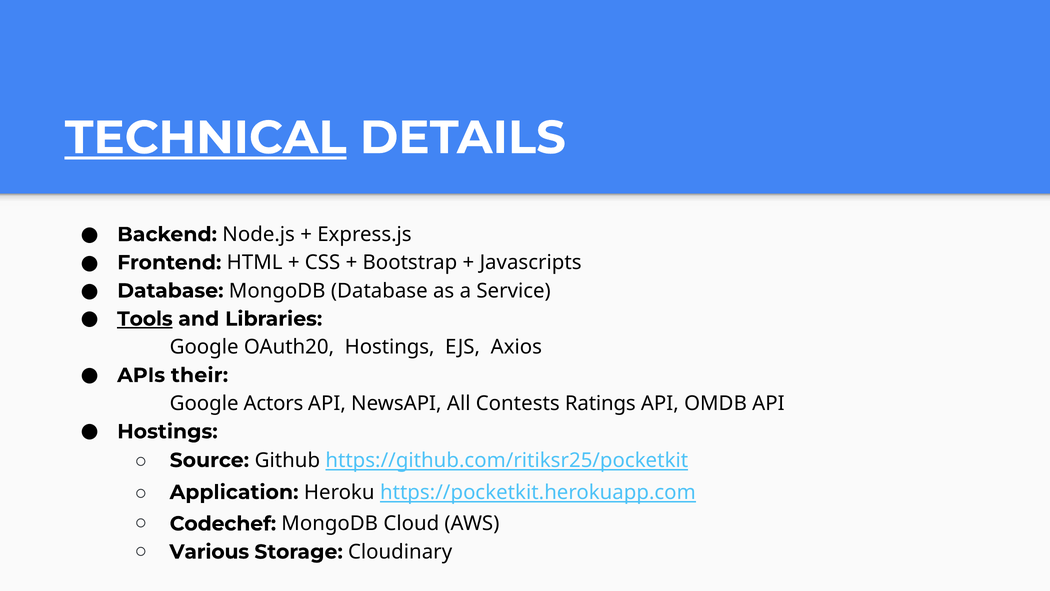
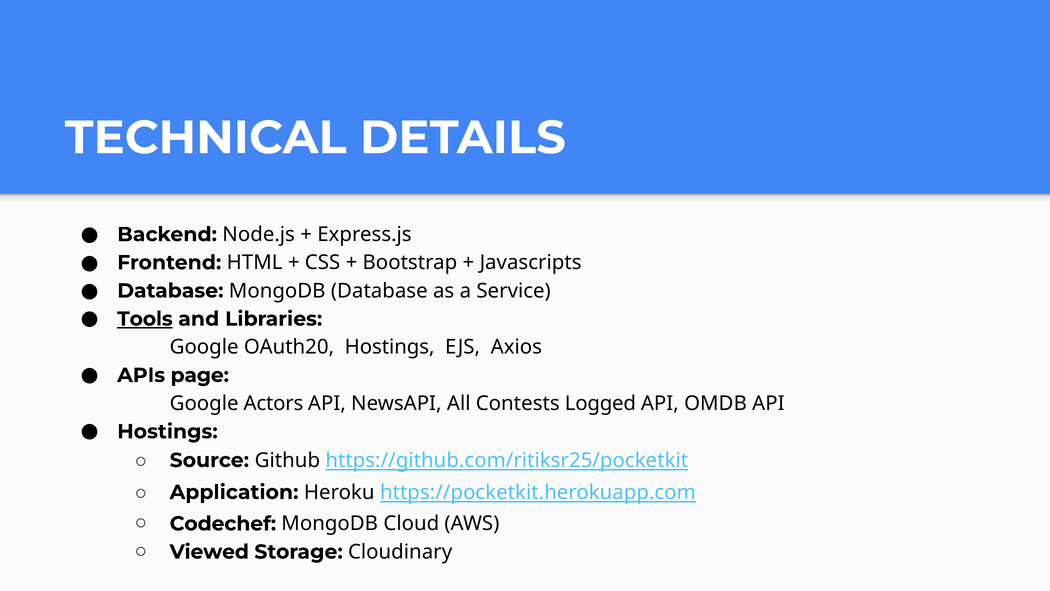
TECHNICAL underline: present -> none
their: their -> page
Ratings: Ratings -> Logged
Various: Various -> Viewed
